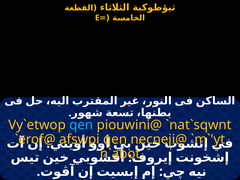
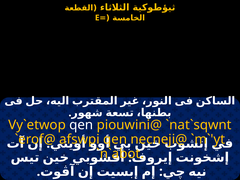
qen at (81, 125) colour: light blue -> white
